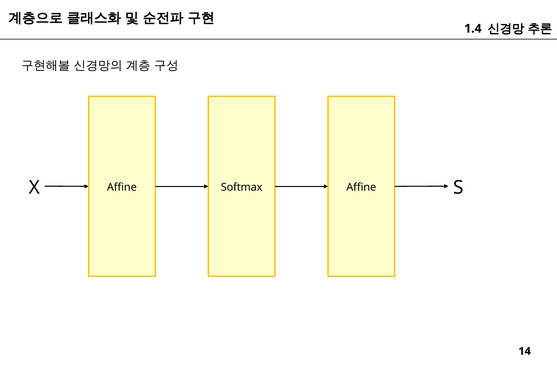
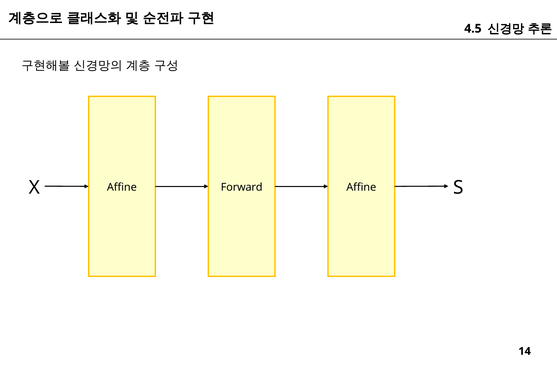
1.4: 1.4 -> 4.5
Softmax: Softmax -> Forward
